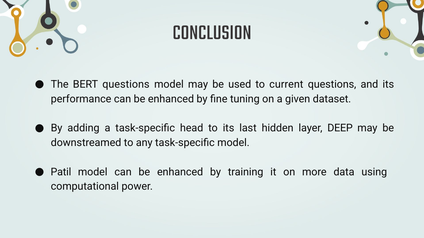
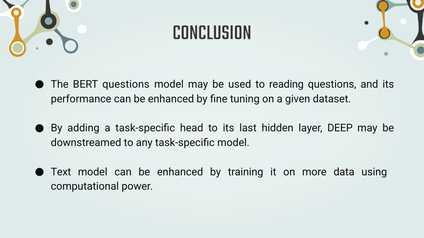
current: current -> reading
Patil: Patil -> Text
